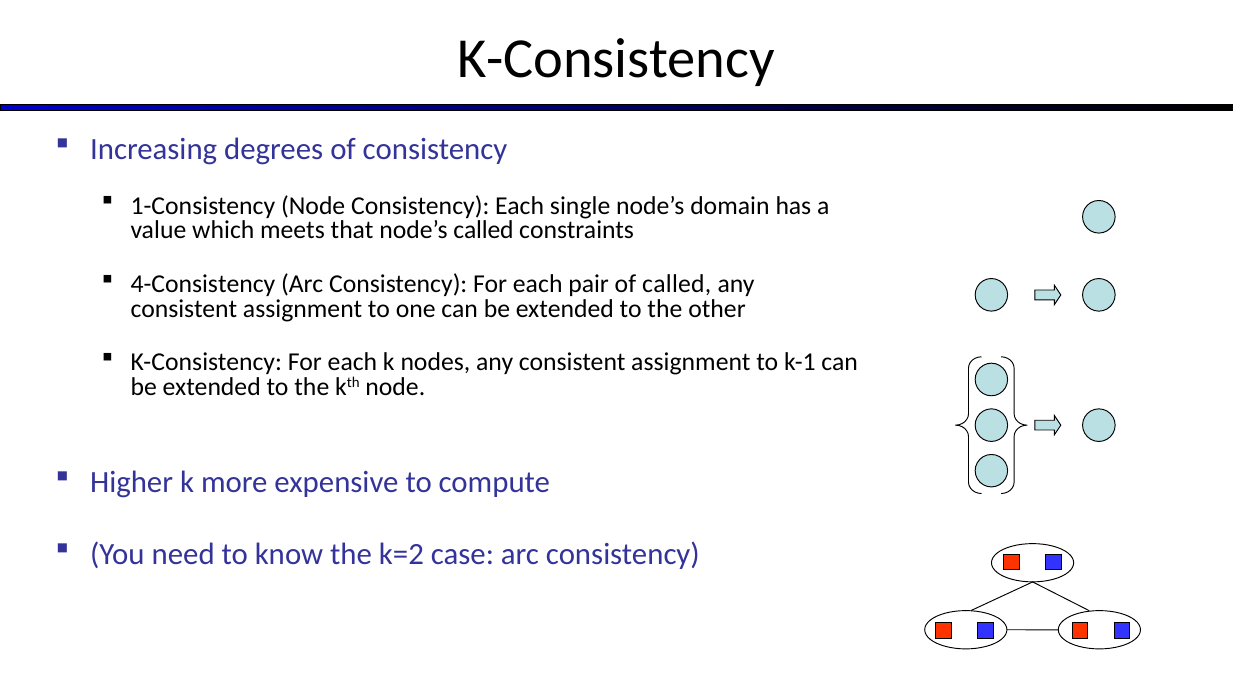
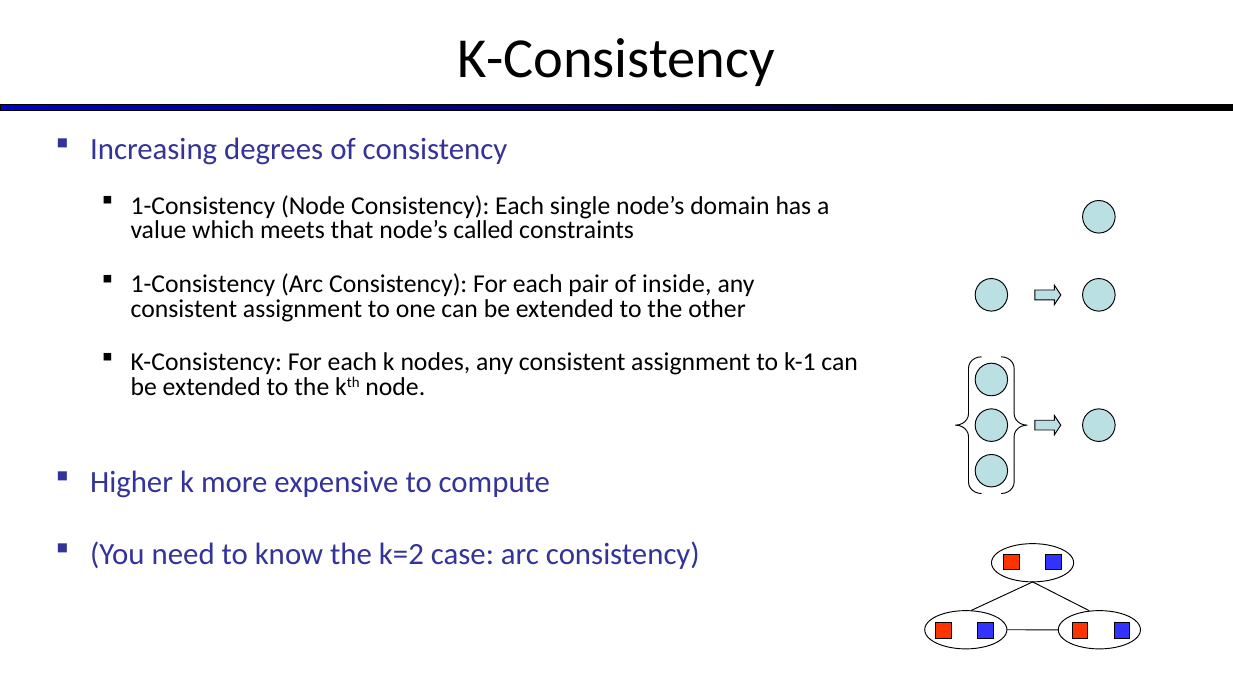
4-Consistency at (203, 284): 4-Consistency -> 1-Consistency
of called: called -> inside
